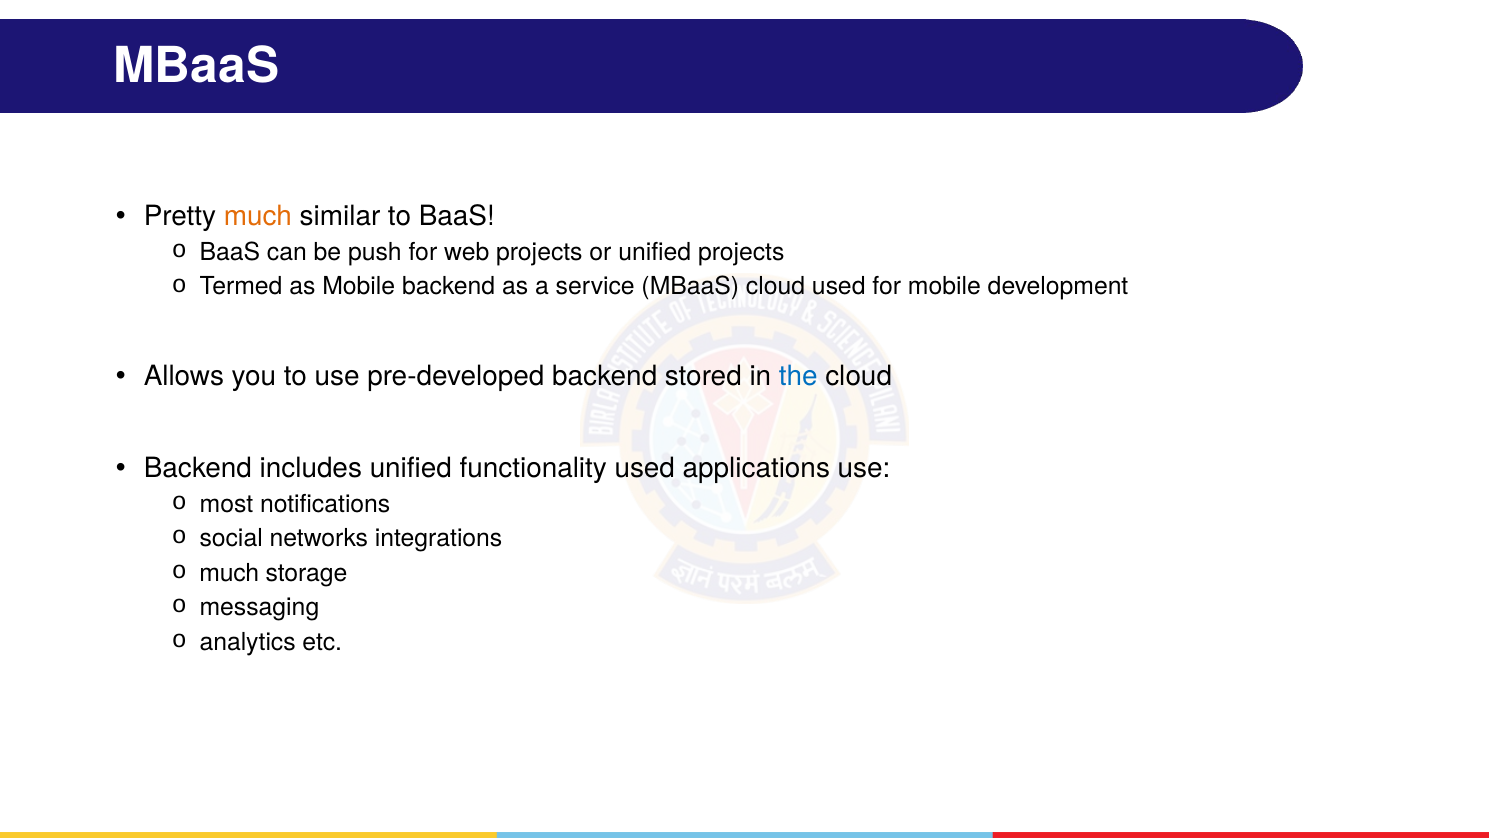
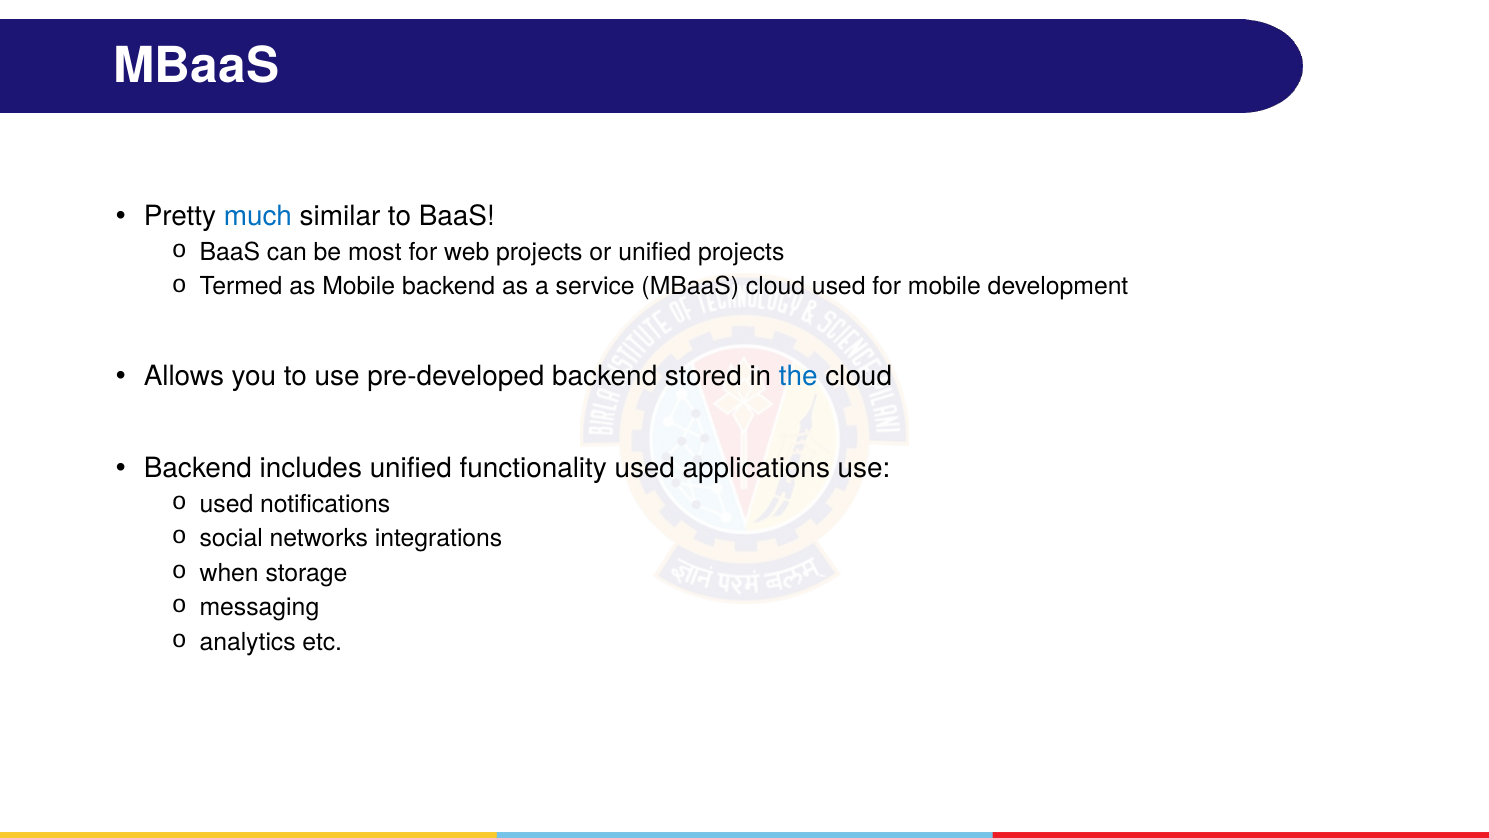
much at (258, 216) colour: orange -> blue
push: push -> most
most at (226, 504): most -> used
much at (229, 573): much -> when
